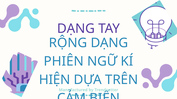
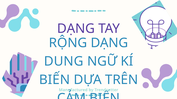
PHIÊN: PHIÊN -> DUNG
HIỆN at (55, 80): HIỆN -> BIẾN
